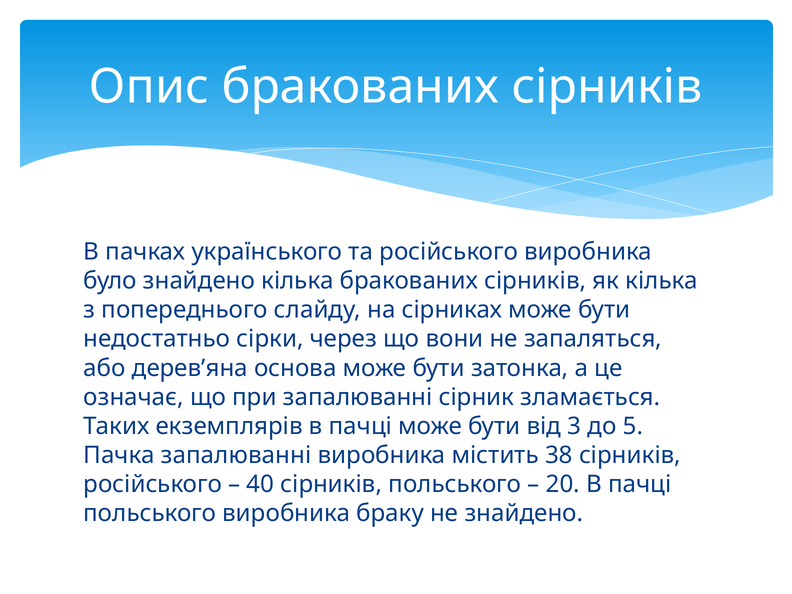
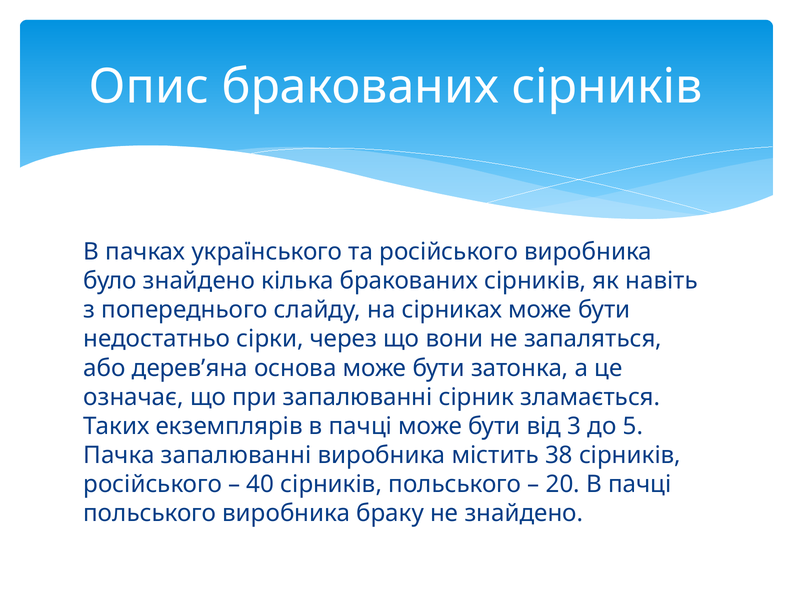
як кілька: кілька -> навіть
